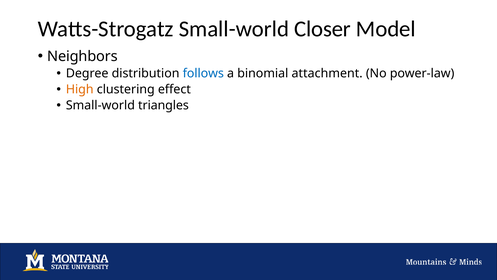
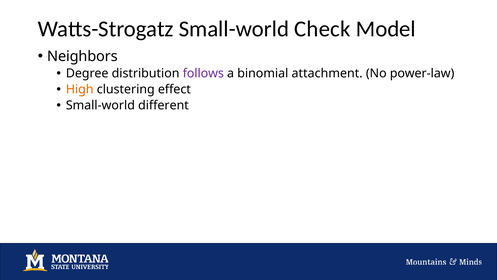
Closer: Closer -> Check
follows colour: blue -> purple
triangles: triangles -> different
